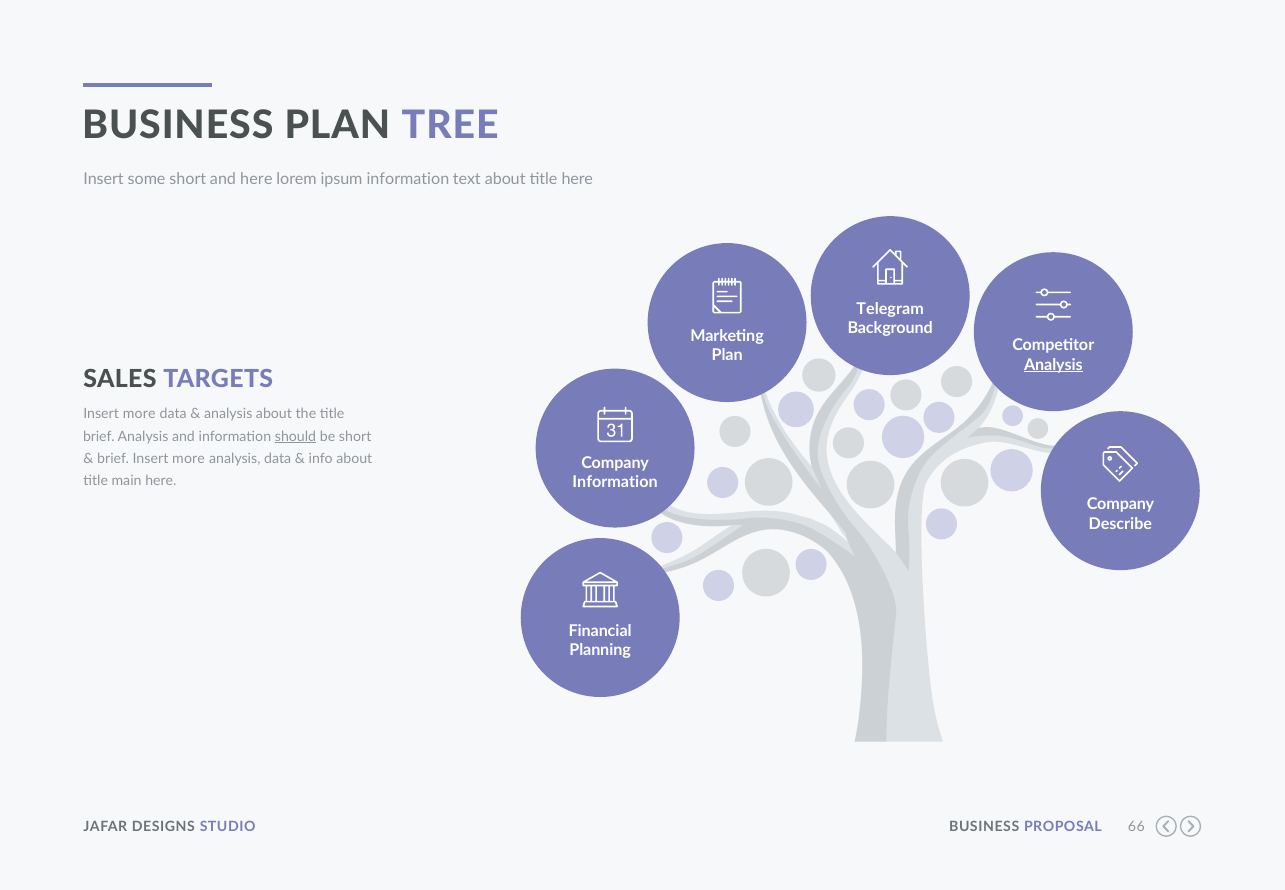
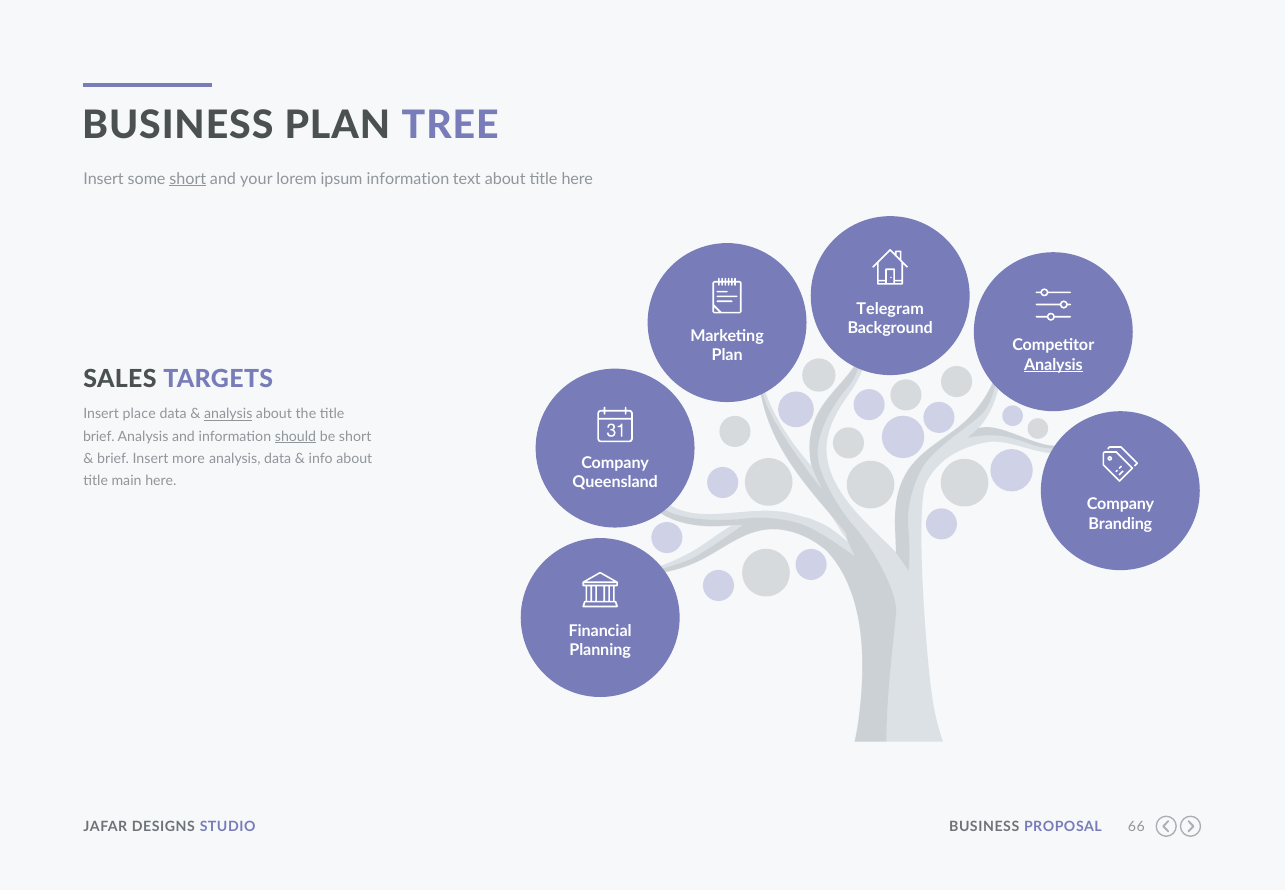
short at (188, 179) underline: none -> present
and here: here -> your
more at (139, 414): more -> place
analysis at (228, 414) underline: none -> present
Information at (615, 482): Information -> Queensland
Describe: Describe -> Branding
